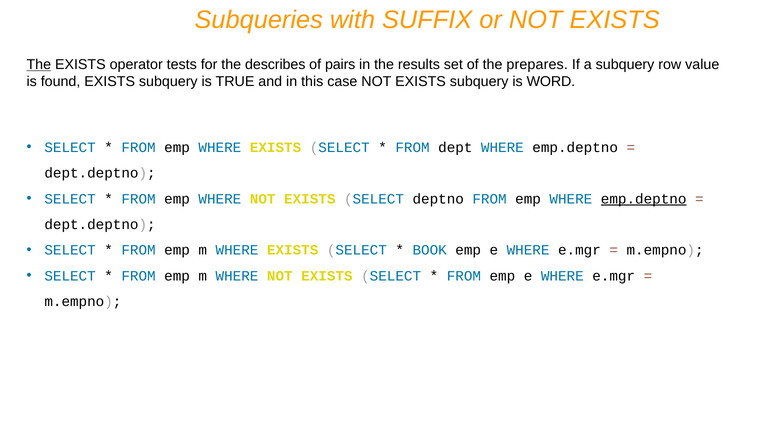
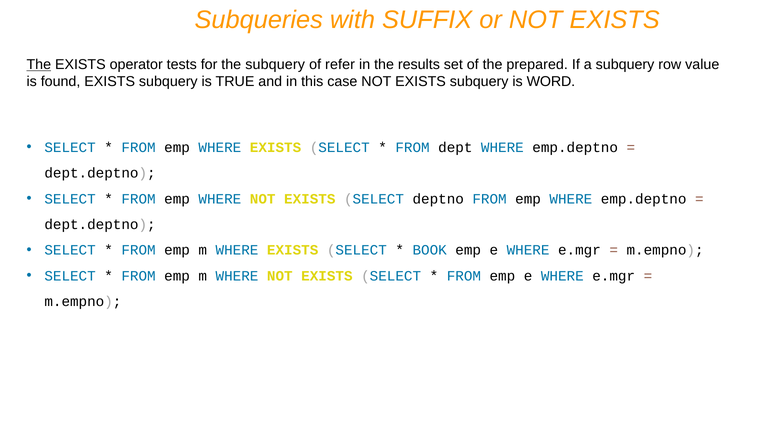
the describes: describes -> subquery
pairs: pairs -> refer
prepares: prepares -> prepared
emp.deptno at (644, 199) underline: present -> none
